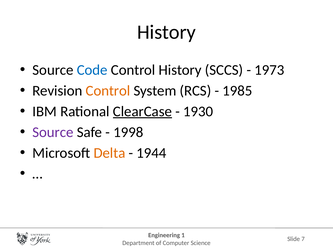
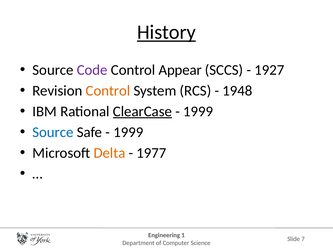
History at (166, 32) underline: none -> present
Code colour: blue -> purple
Control History: History -> Appear
1973: 1973 -> 1927
1985: 1985 -> 1948
1930 at (198, 111): 1930 -> 1999
Source at (53, 132) colour: purple -> blue
1998 at (128, 132): 1998 -> 1999
1944: 1944 -> 1977
